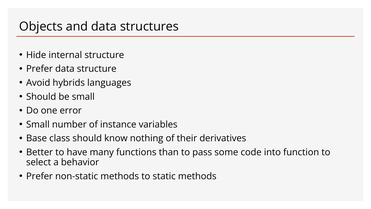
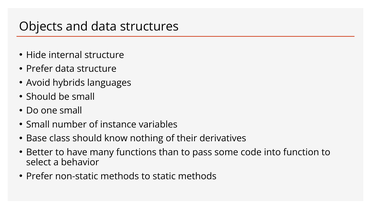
one error: error -> small
